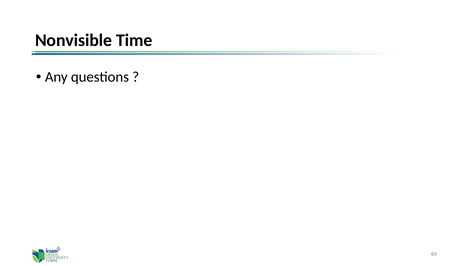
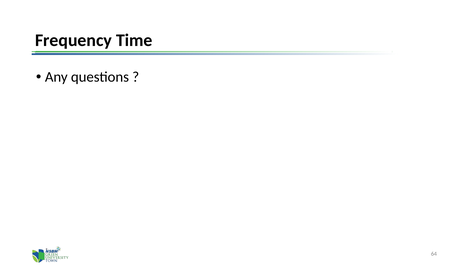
Nonvisible: Nonvisible -> Frequency
